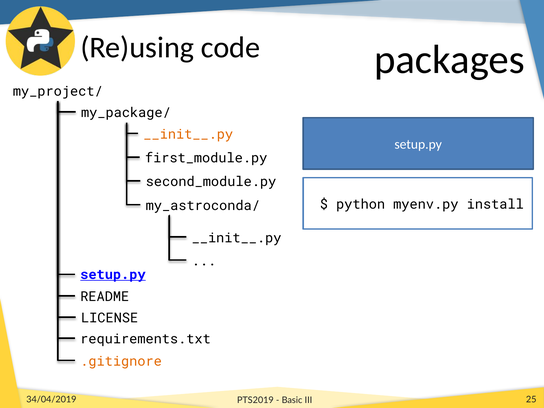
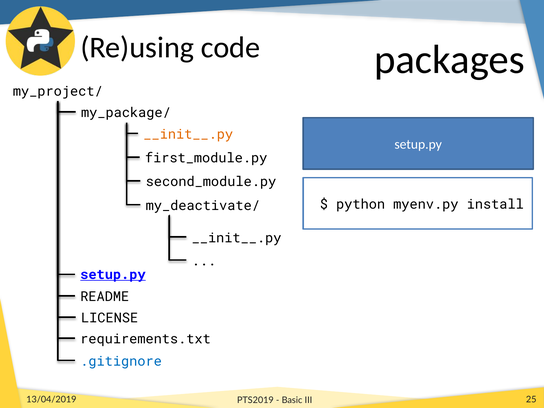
my_astroconda/: my_astroconda/ -> my_deactivate/
.gitignore colour: orange -> blue
34/04/2019: 34/04/2019 -> 13/04/2019
